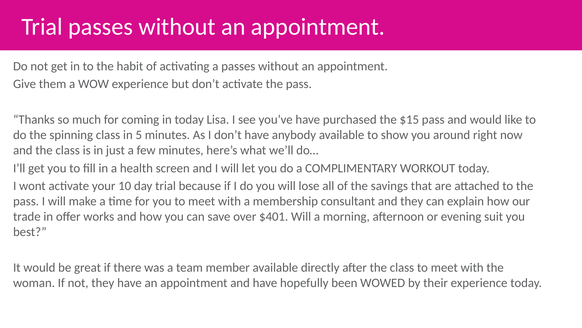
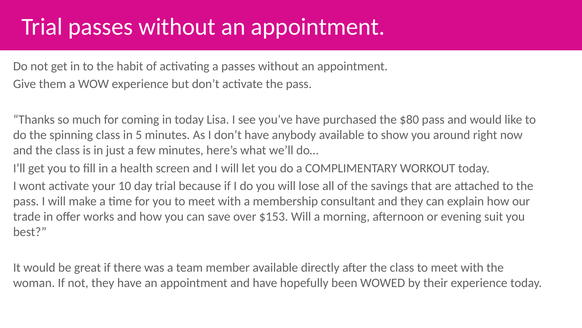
$15: $15 -> $80
$401: $401 -> $153
